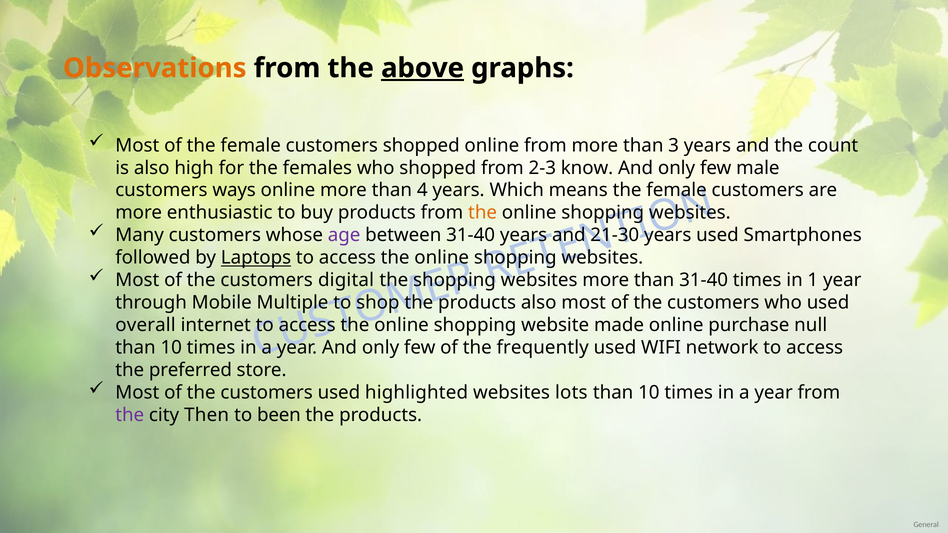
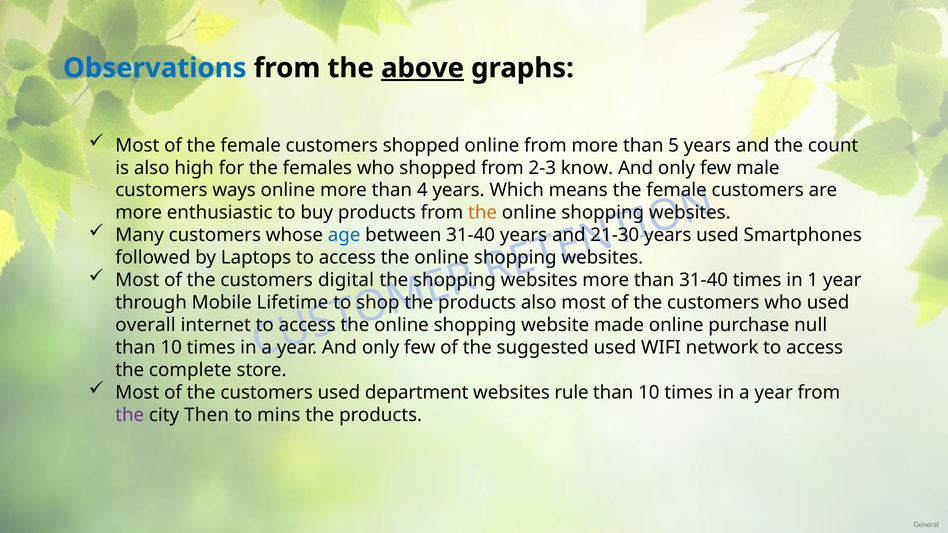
Observations colour: orange -> blue
3: 3 -> 5
age colour: purple -> blue
Laptops underline: present -> none
Multiple: Multiple -> Lifetime
frequently: frequently -> suggested
preferred: preferred -> complete
highlighted: highlighted -> department
lots: lots -> rule
been: been -> mins
